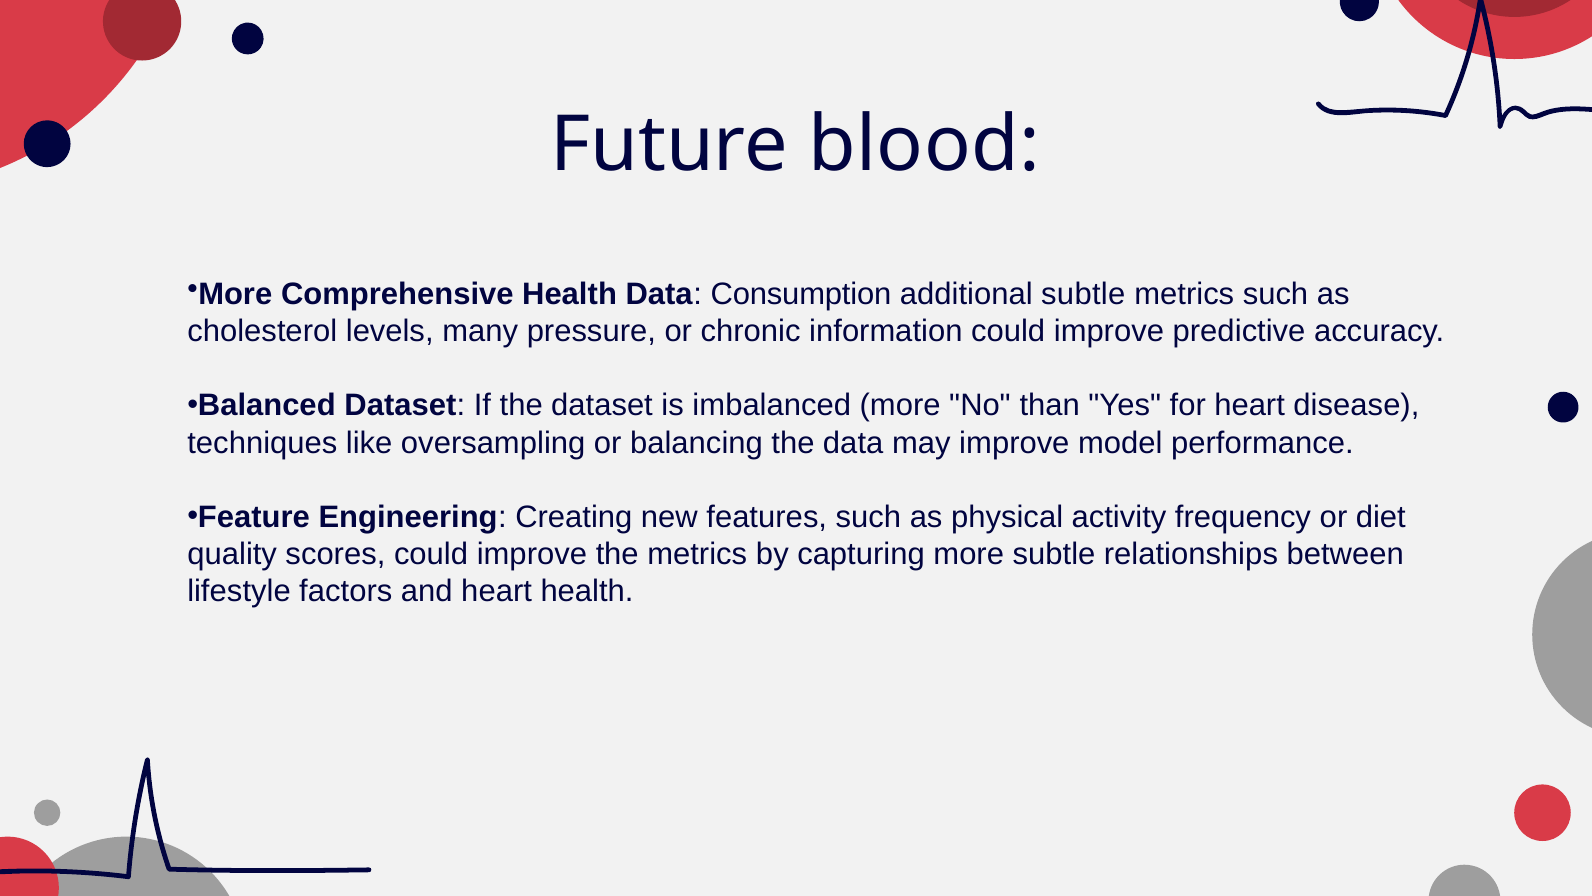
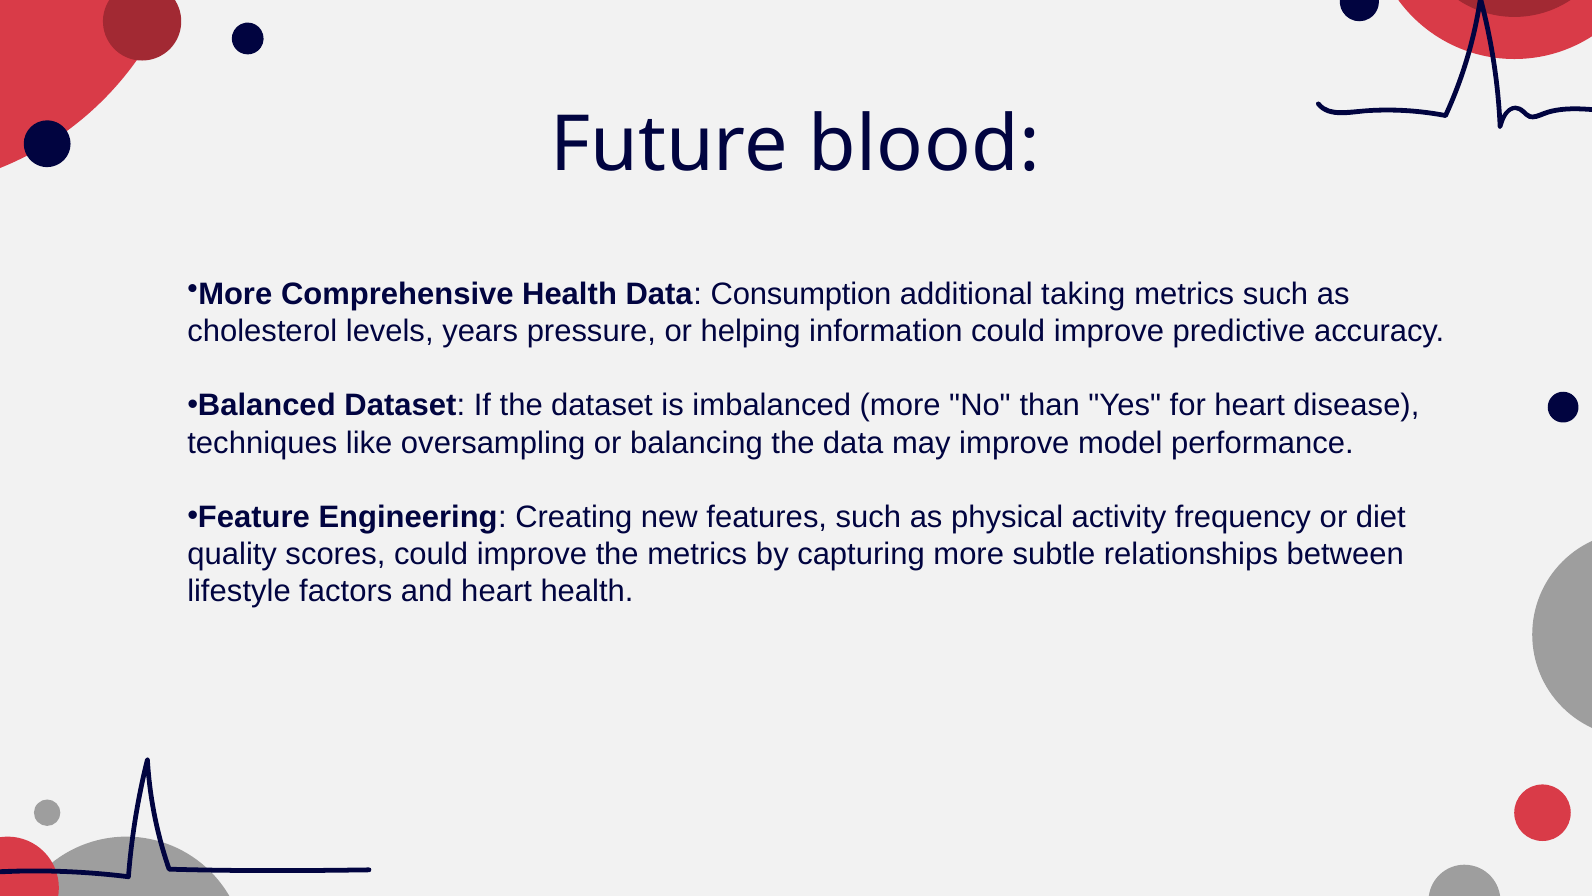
additional subtle: subtle -> taking
many: many -> years
chronic: chronic -> helping
